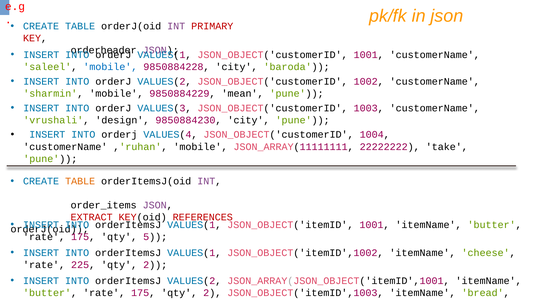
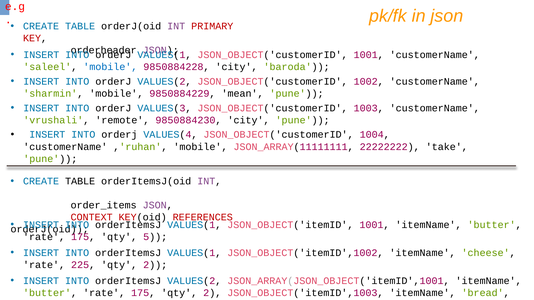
design: design -> remote
TABLE at (80, 181) colour: orange -> black
EXTRACT: EXTRACT -> CONTEXT
